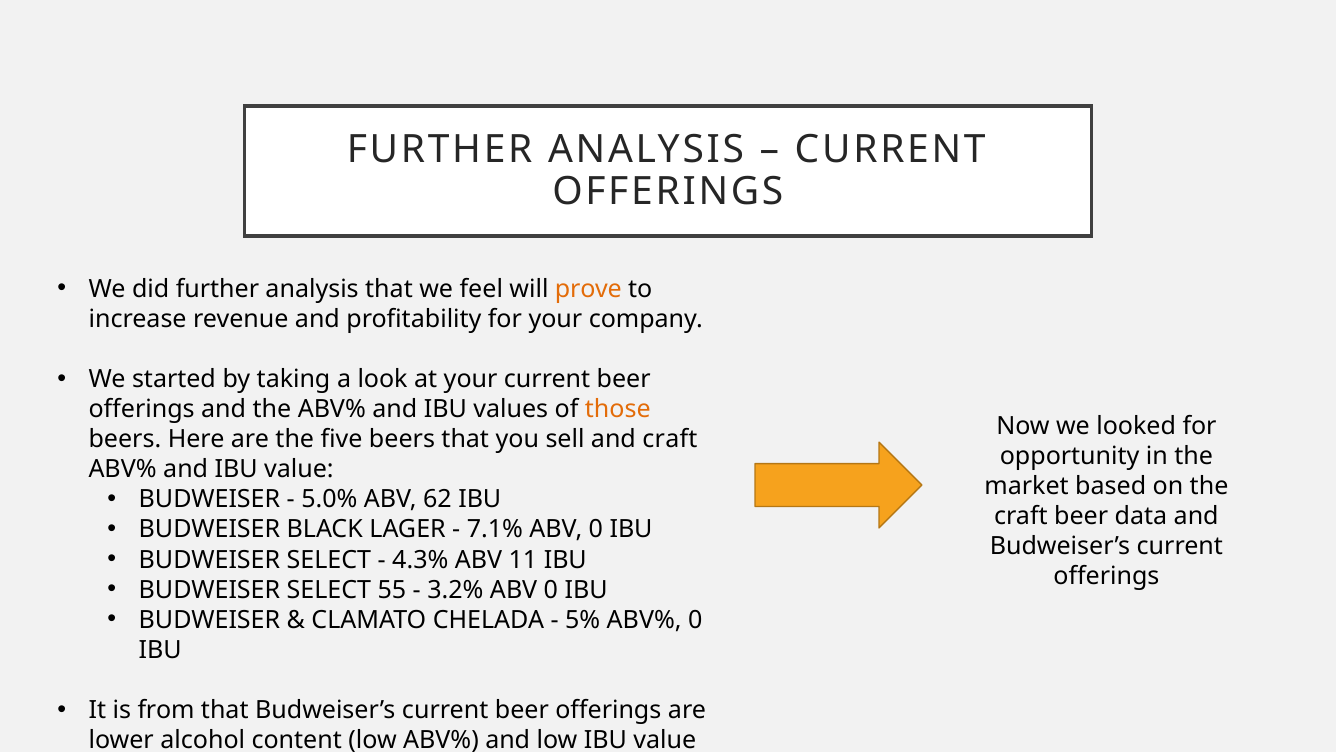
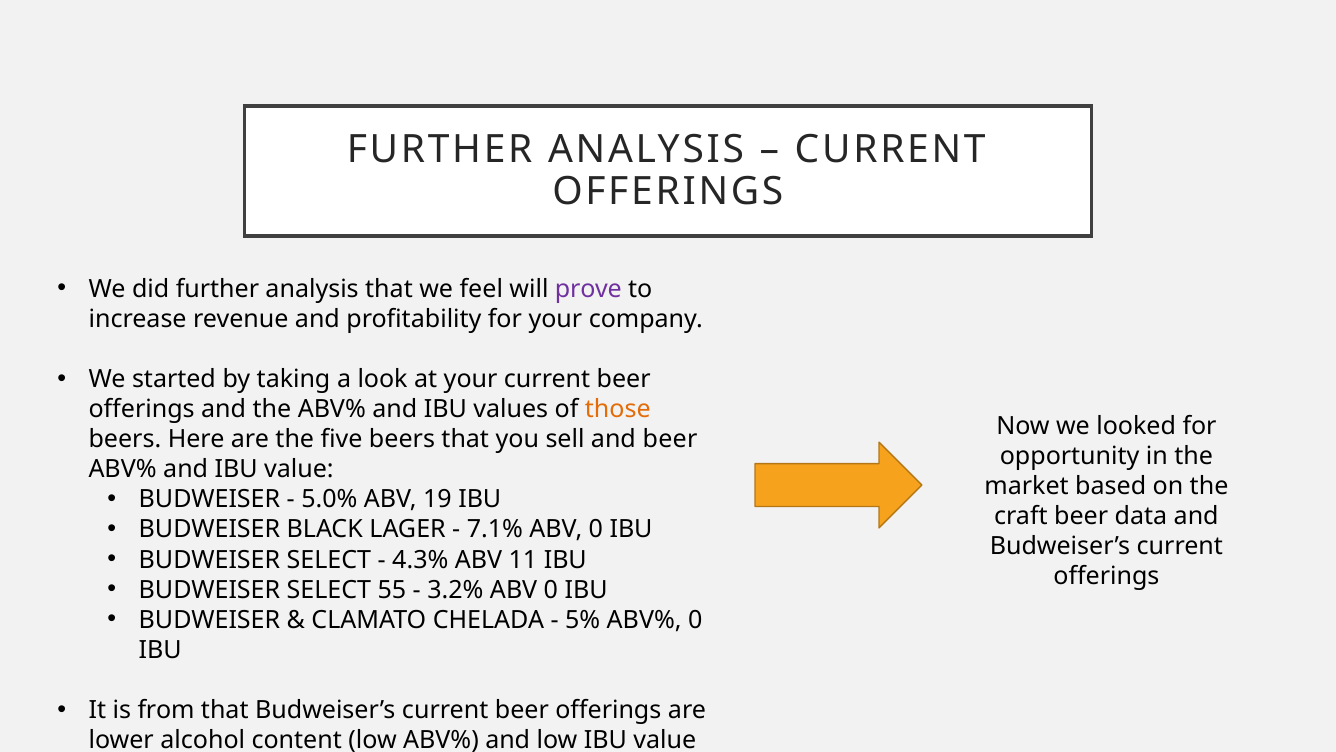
prove colour: orange -> purple
and craft: craft -> beer
62: 62 -> 19
